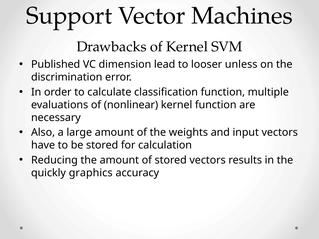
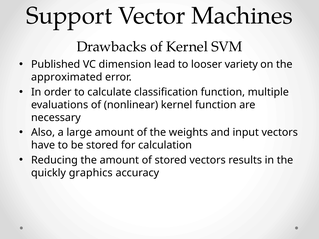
unless: unless -> variety
discrimination: discrimination -> approximated
